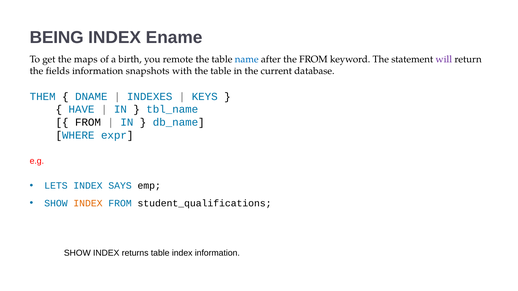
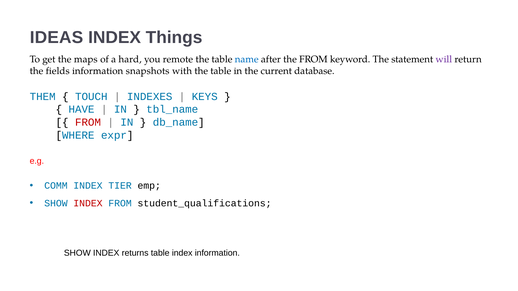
BEING: BEING -> IDEAS
Ename: Ename -> Things
birth: birth -> hard
DNAME: DNAME -> TOUCH
FROM at (88, 123) colour: black -> red
LETS: LETS -> COMM
SAYS: SAYS -> TIER
INDEX at (88, 203) colour: orange -> red
